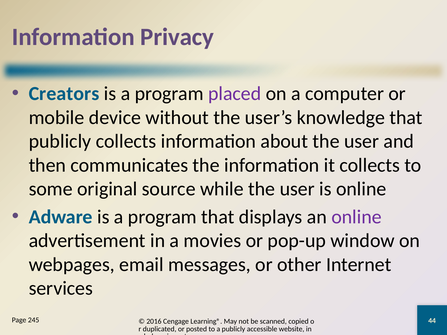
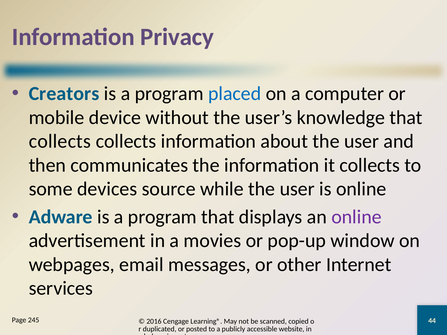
placed colour: purple -> blue
publicly at (60, 141): publicly -> collects
original: original -> devices
